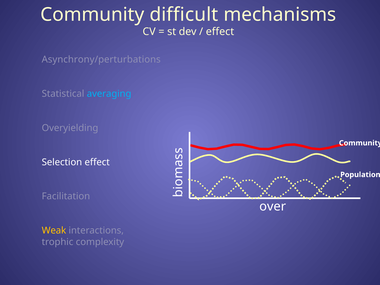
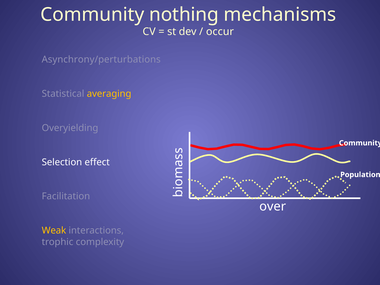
difficult: difficult -> nothing
effect at (220, 32): effect -> occur
averaging colour: light blue -> yellow
